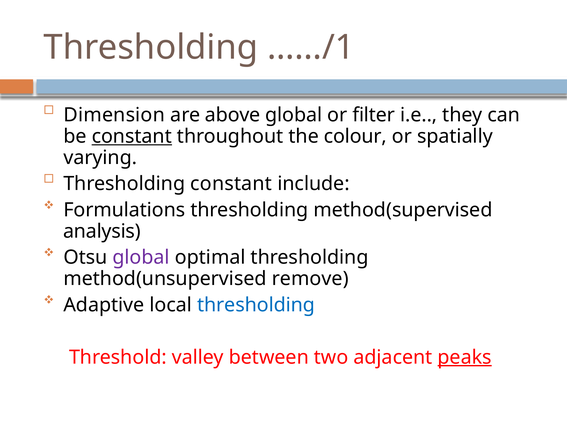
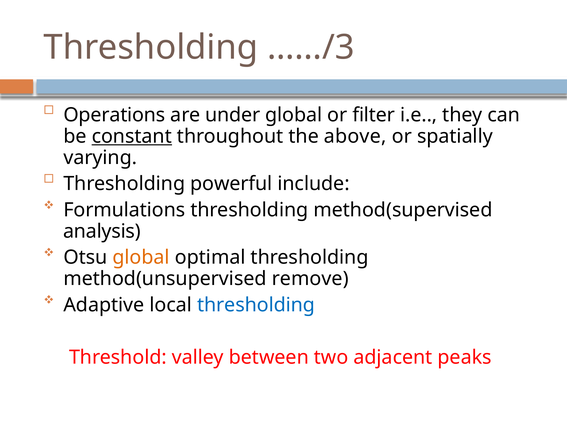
……/1: ……/1 -> ……/3
Dimension: Dimension -> Operations
above: above -> under
colour: colour -> above
Thresholding constant: constant -> powerful
global at (141, 258) colour: purple -> orange
peaks underline: present -> none
